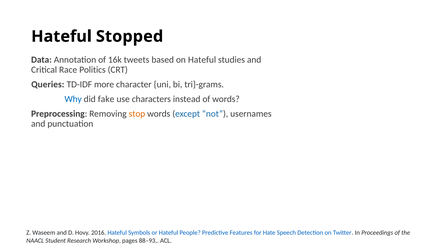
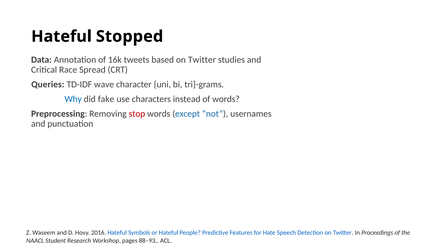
based on Hateful: Hateful -> Twitter
Politics: Politics -> Spread
more: more -> wave
stop colour: orange -> red
